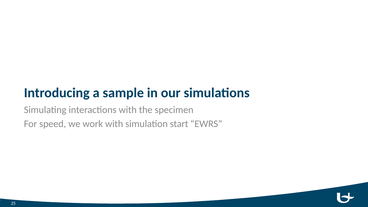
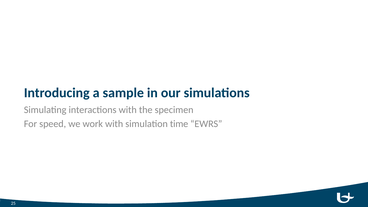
start: start -> time
